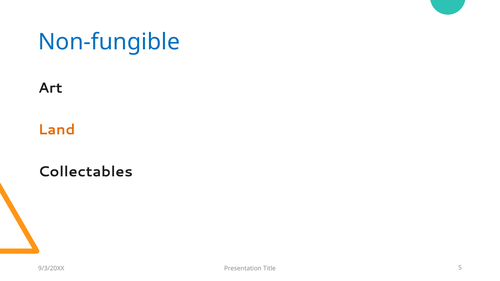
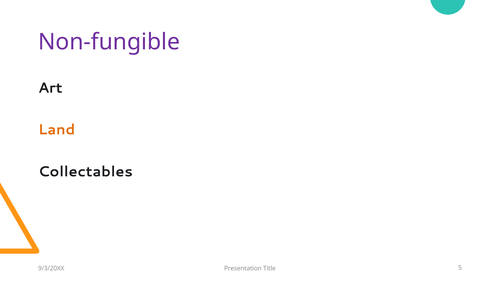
Non-fungible colour: blue -> purple
